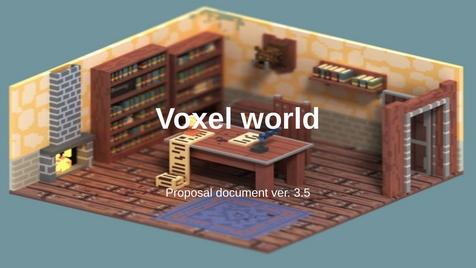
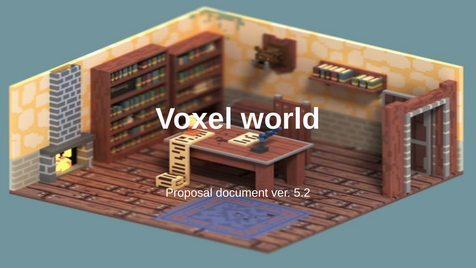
3.5: 3.5 -> 5.2
